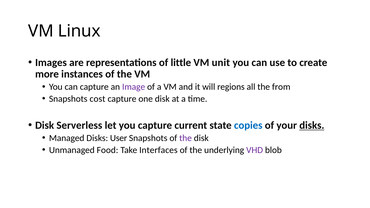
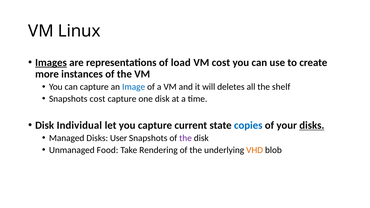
Images underline: none -> present
little: little -> load
VM unit: unit -> cost
Image colour: purple -> blue
regions: regions -> deletes
from: from -> shelf
Serverless: Serverless -> Individual
Interfaces: Interfaces -> Rendering
VHD colour: purple -> orange
